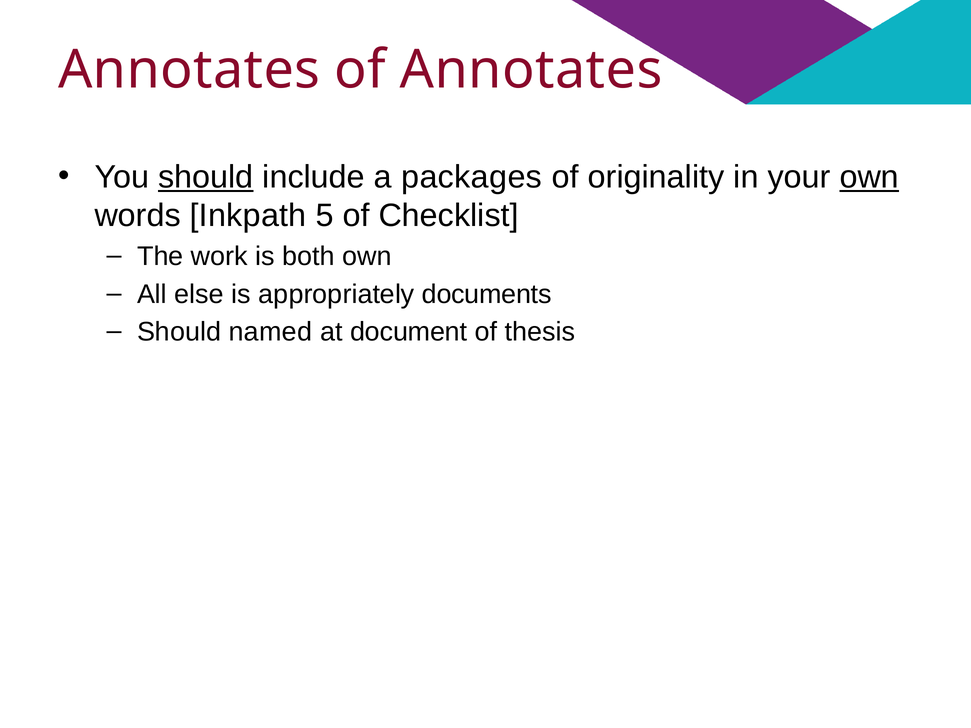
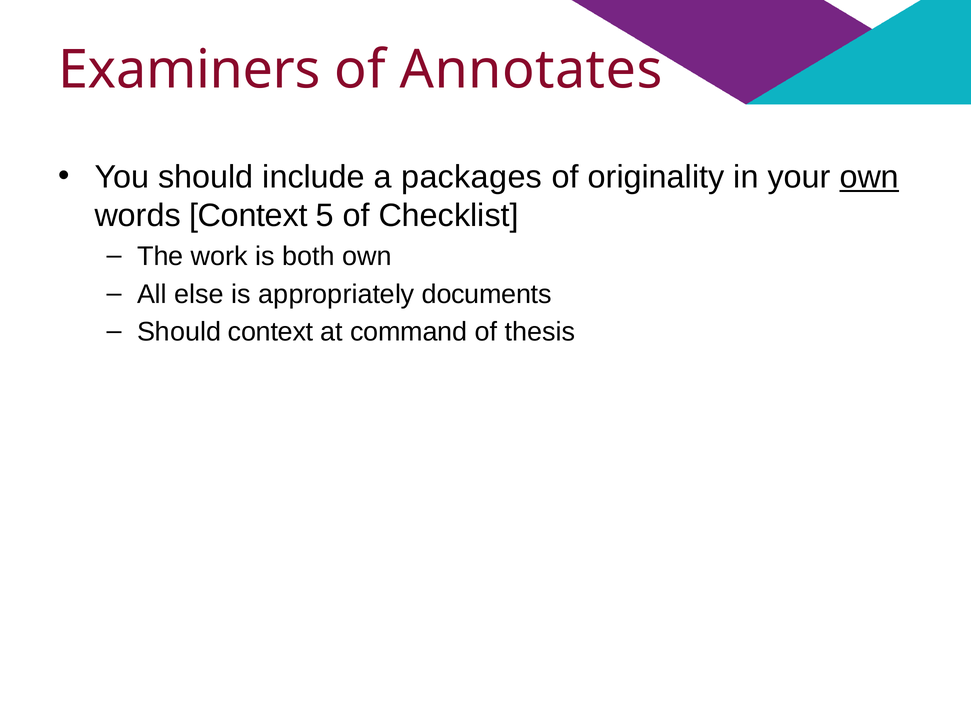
Annotates at (189, 70): Annotates -> Examiners
should at (206, 177) underline: present -> none
words Inkpath: Inkpath -> Context
Should named: named -> context
document: document -> command
